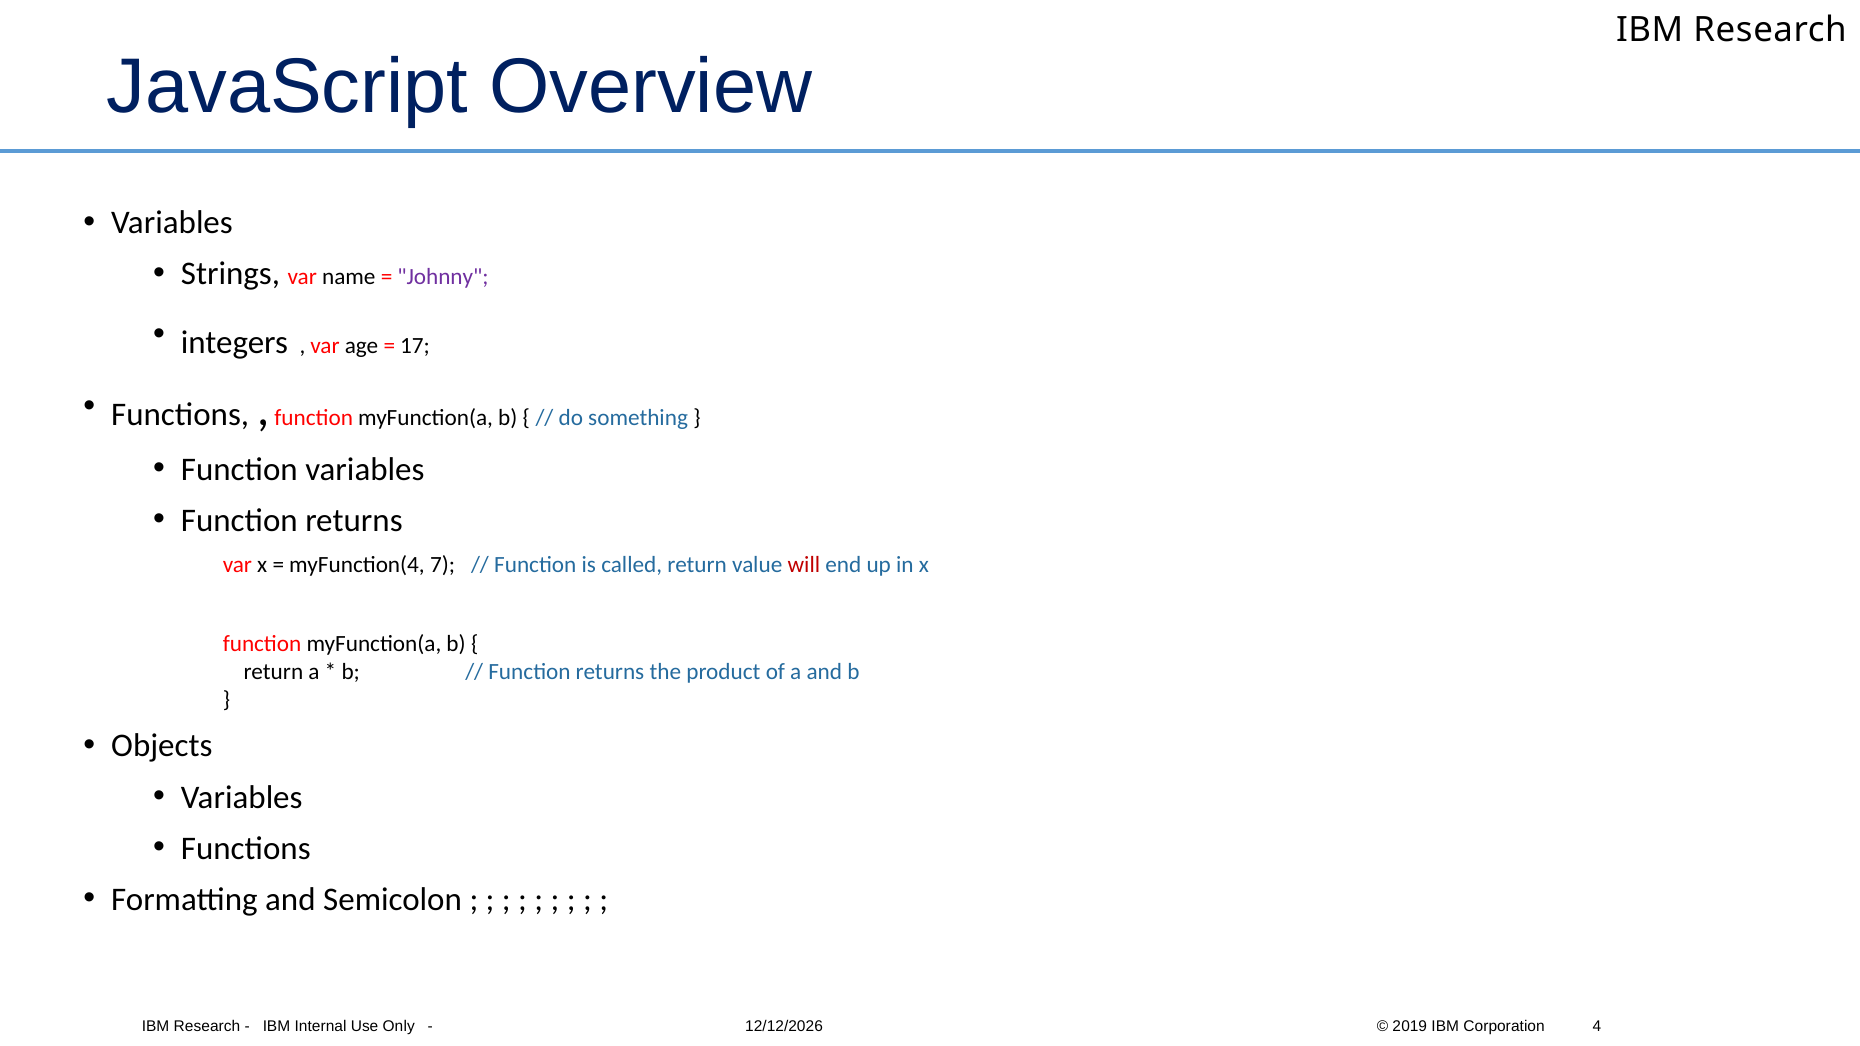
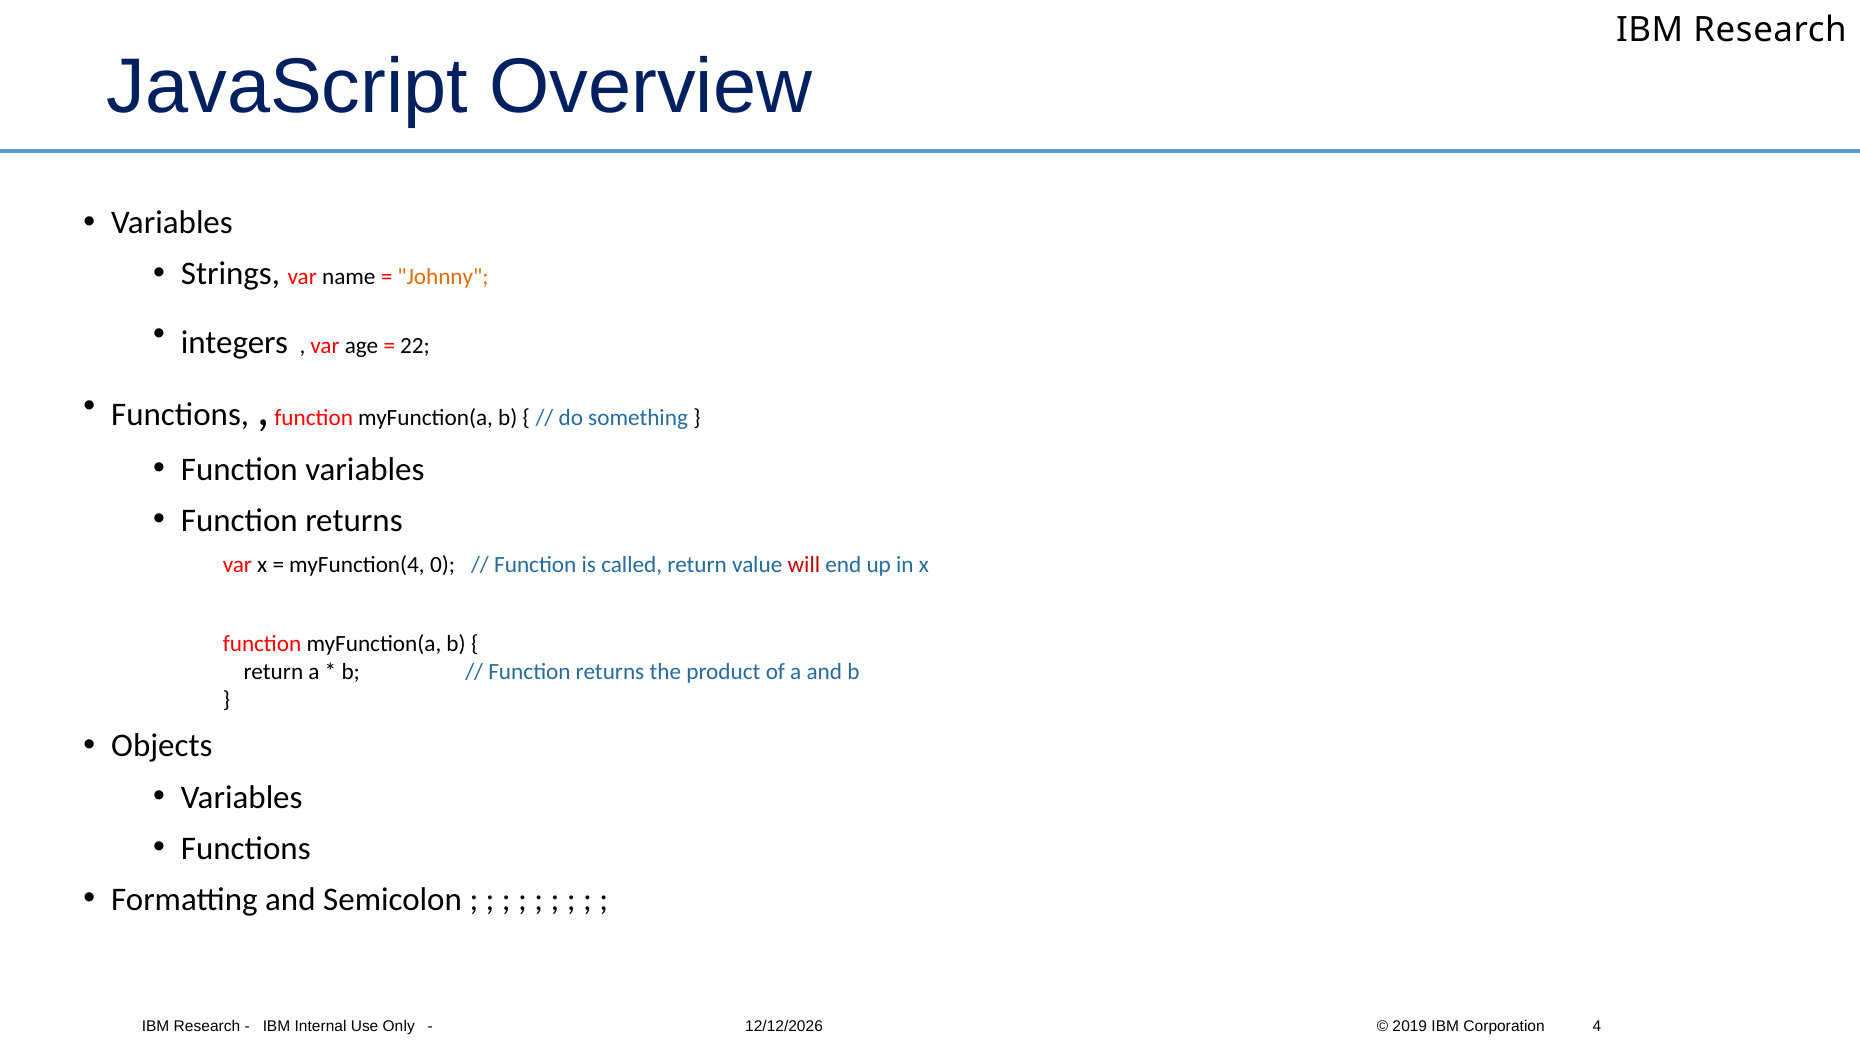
Johnny colour: purple -> orange
17: 17 -> 22
7: 7 -> 0
